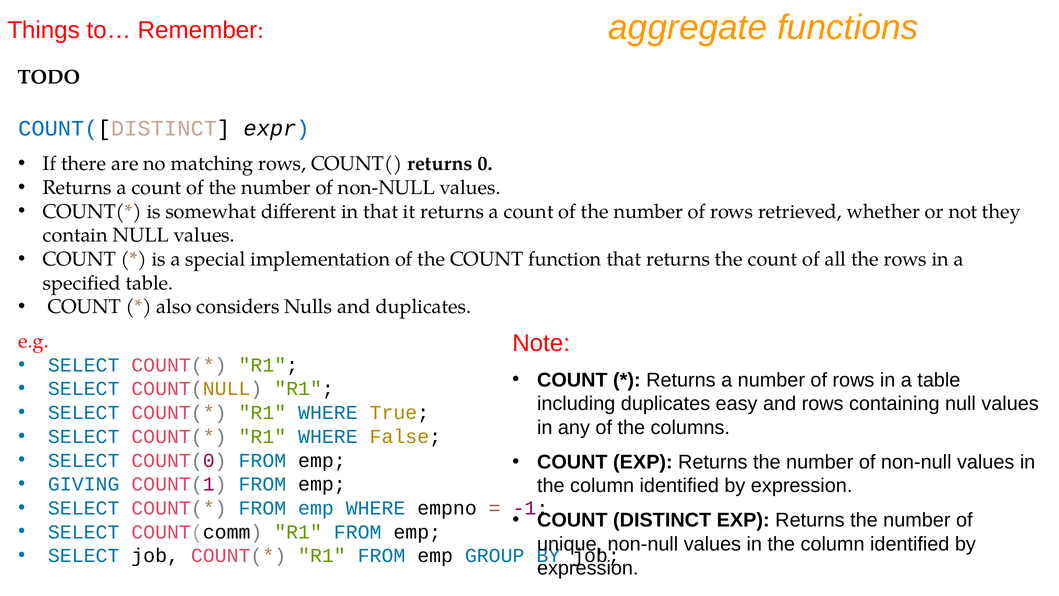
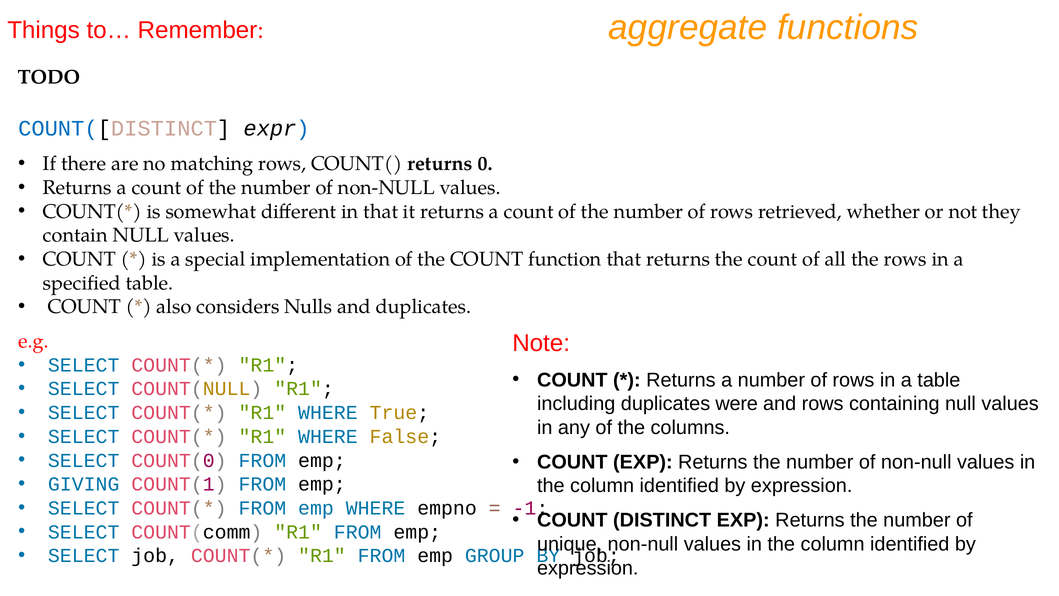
easy: easy -> were
